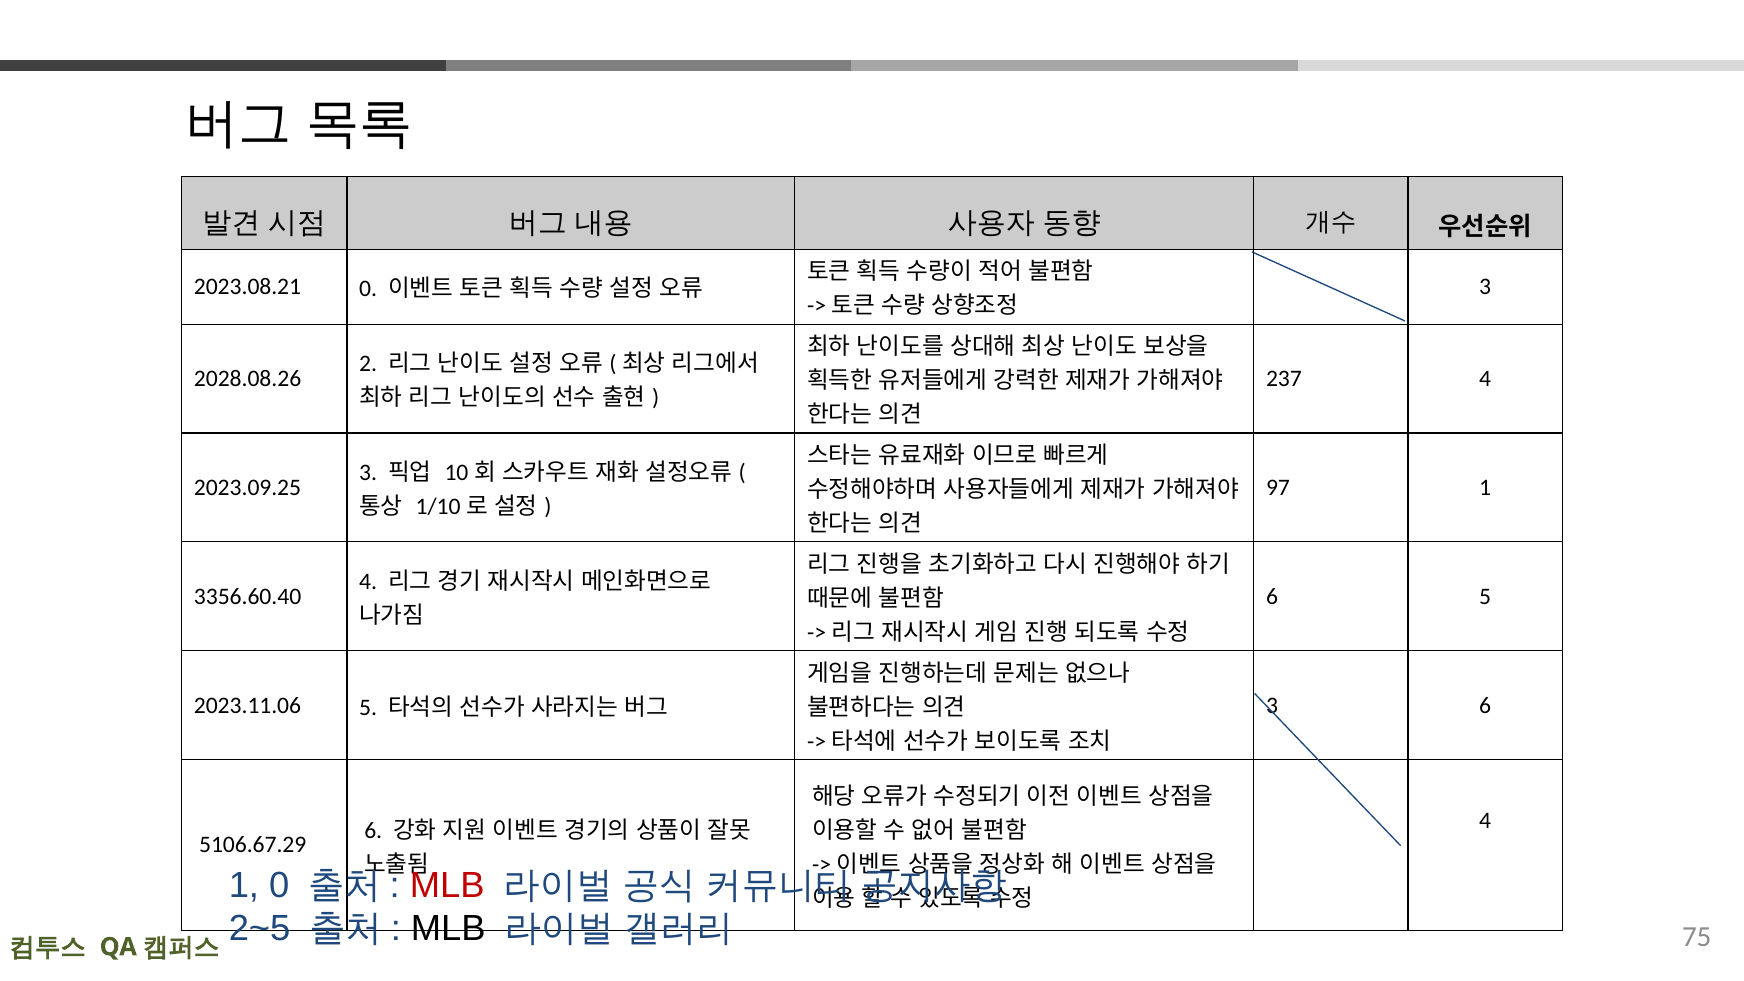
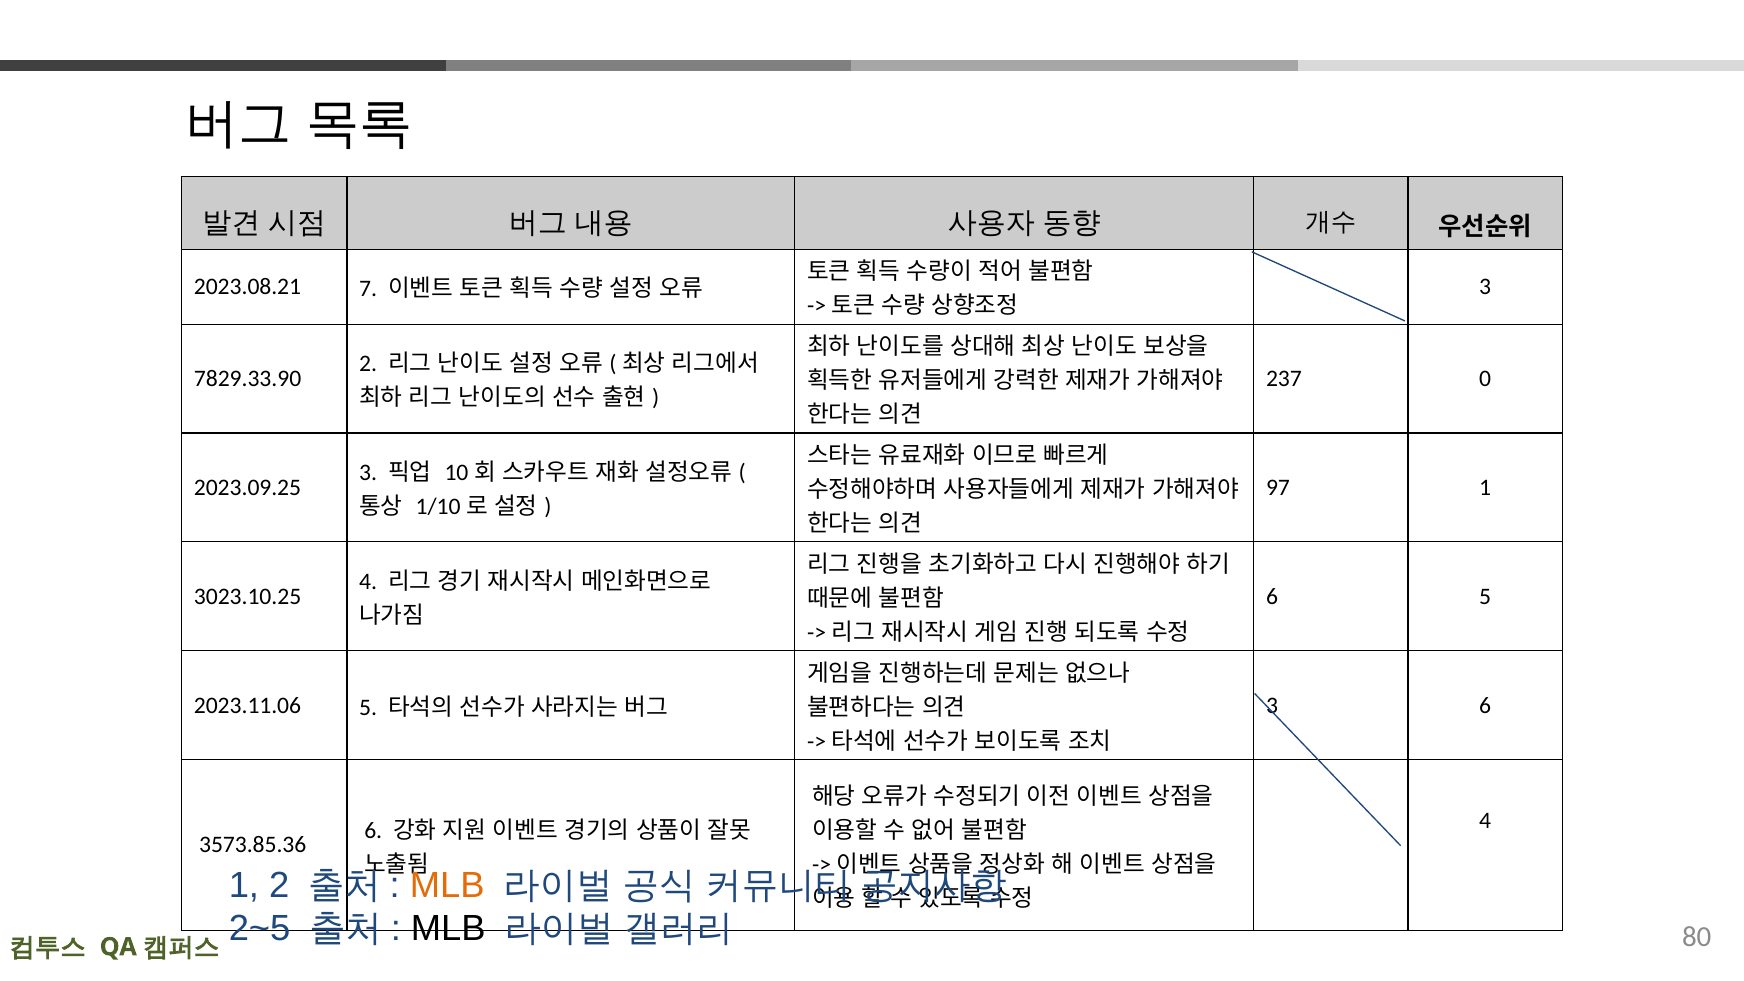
2023.08.21 0: 0 -> 7
2028.08.26: 2028.08.26 -> 7829.33.90
237 4: 4 -> 0
3356.60.40: 3356.60.40 -> 3023.10.25
5106.67.29: 5106.67.29 -> 3573.85.36
1 0: 0 -> 2
MLB at (447, 885) colour: red -> orange
75: 75 -> 80
